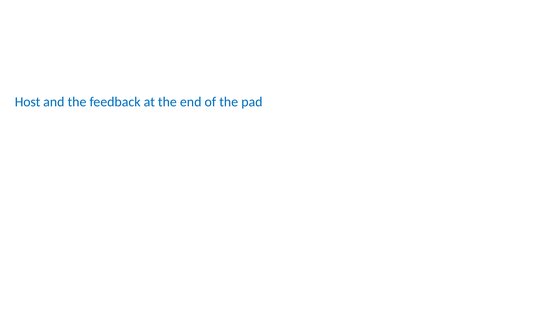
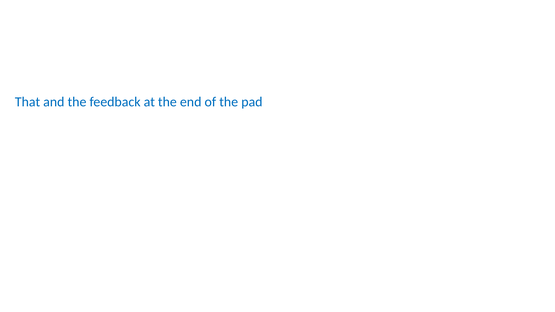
Host: Host -> That
